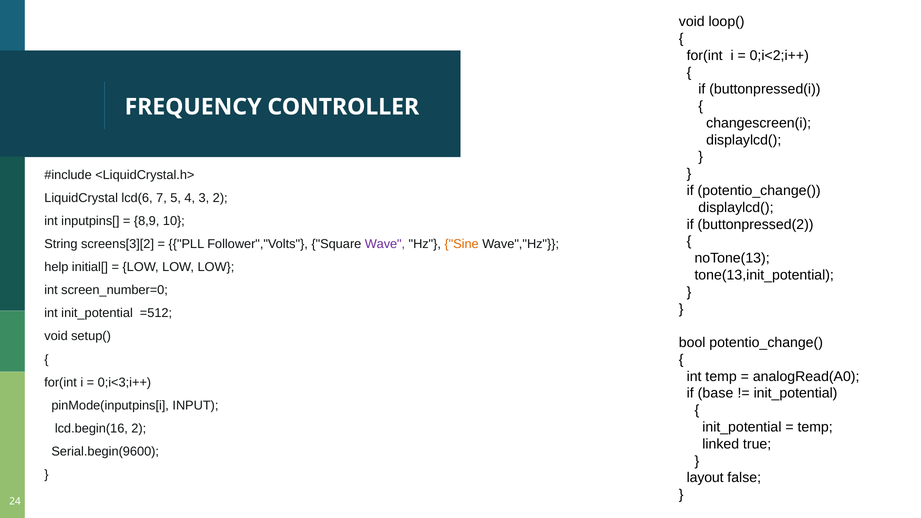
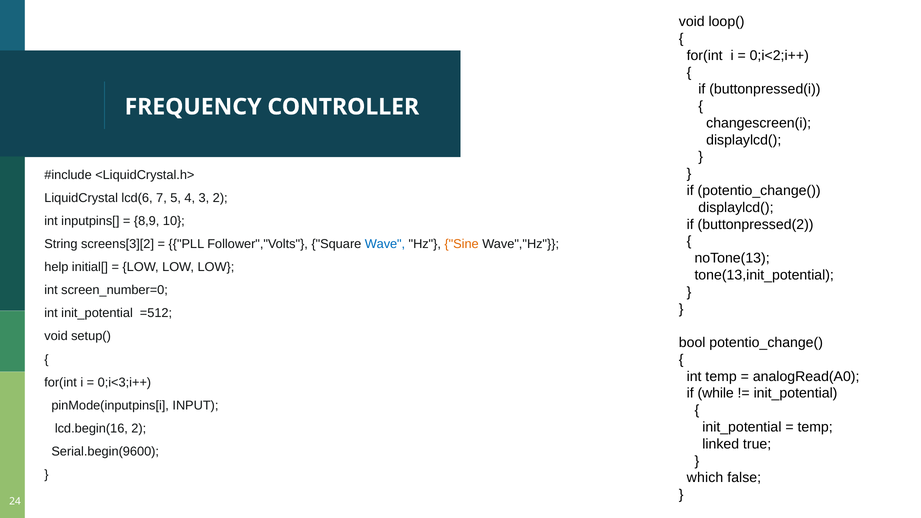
Wave colour: purple -> blue
base: base -> while
layout: layout -> which
